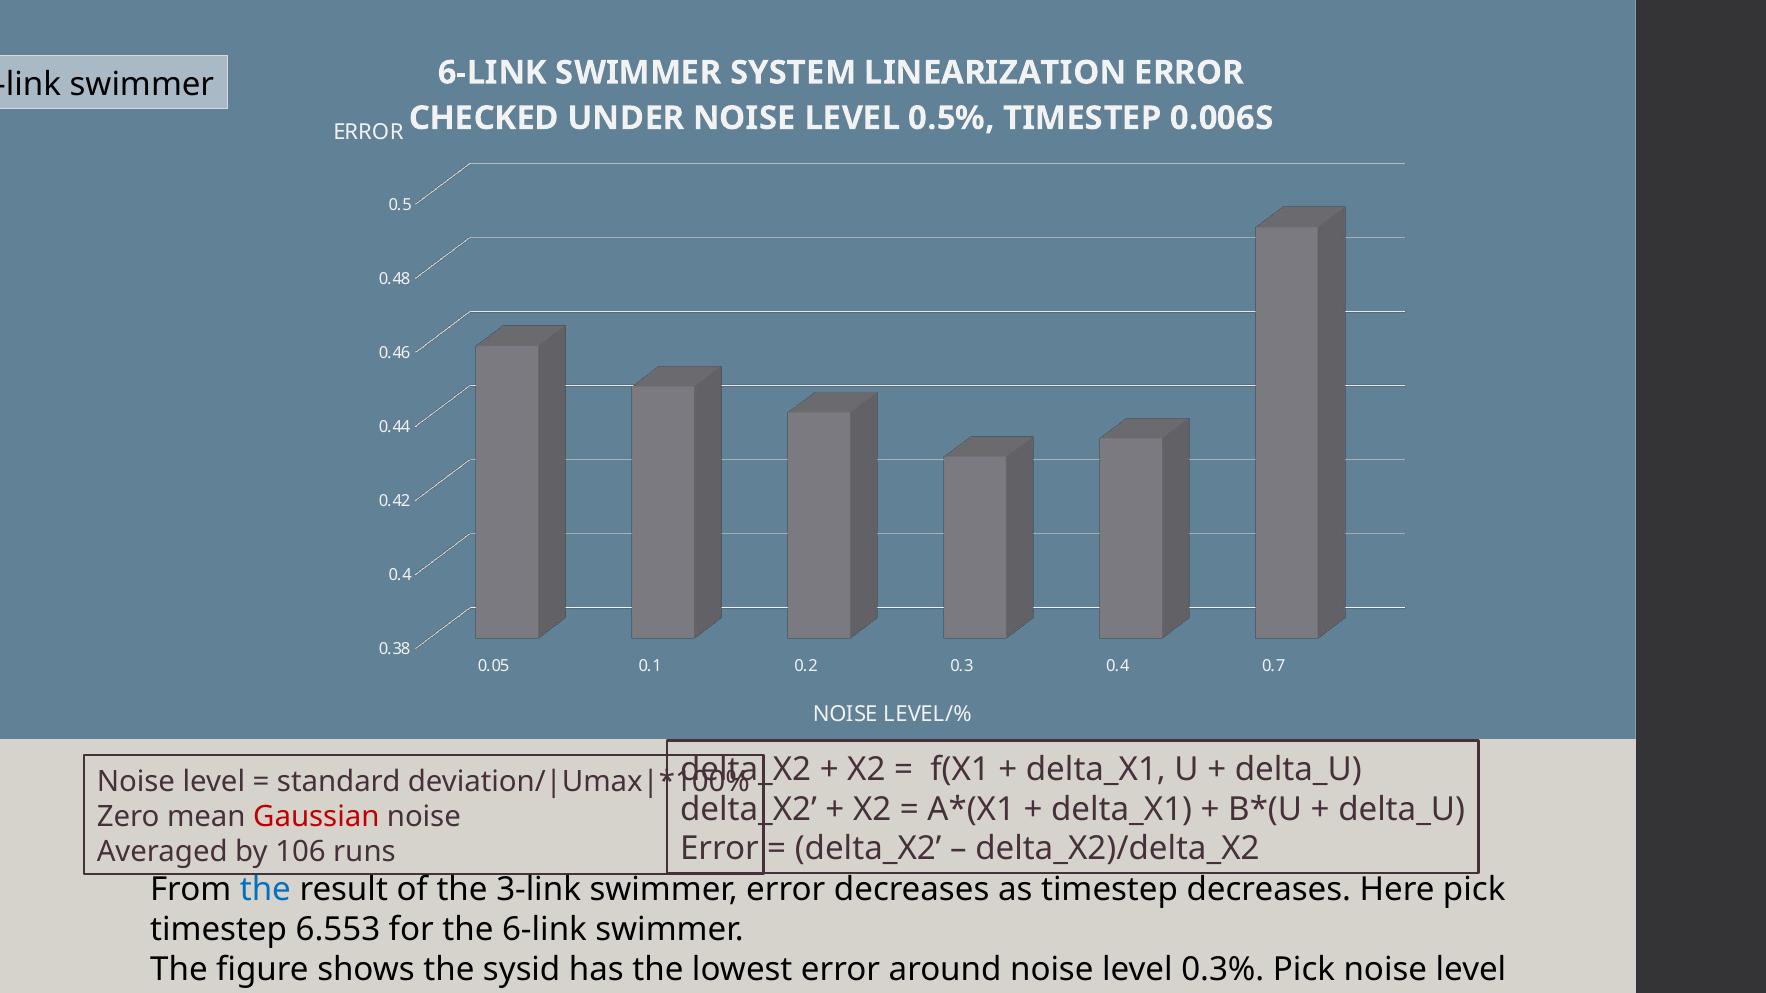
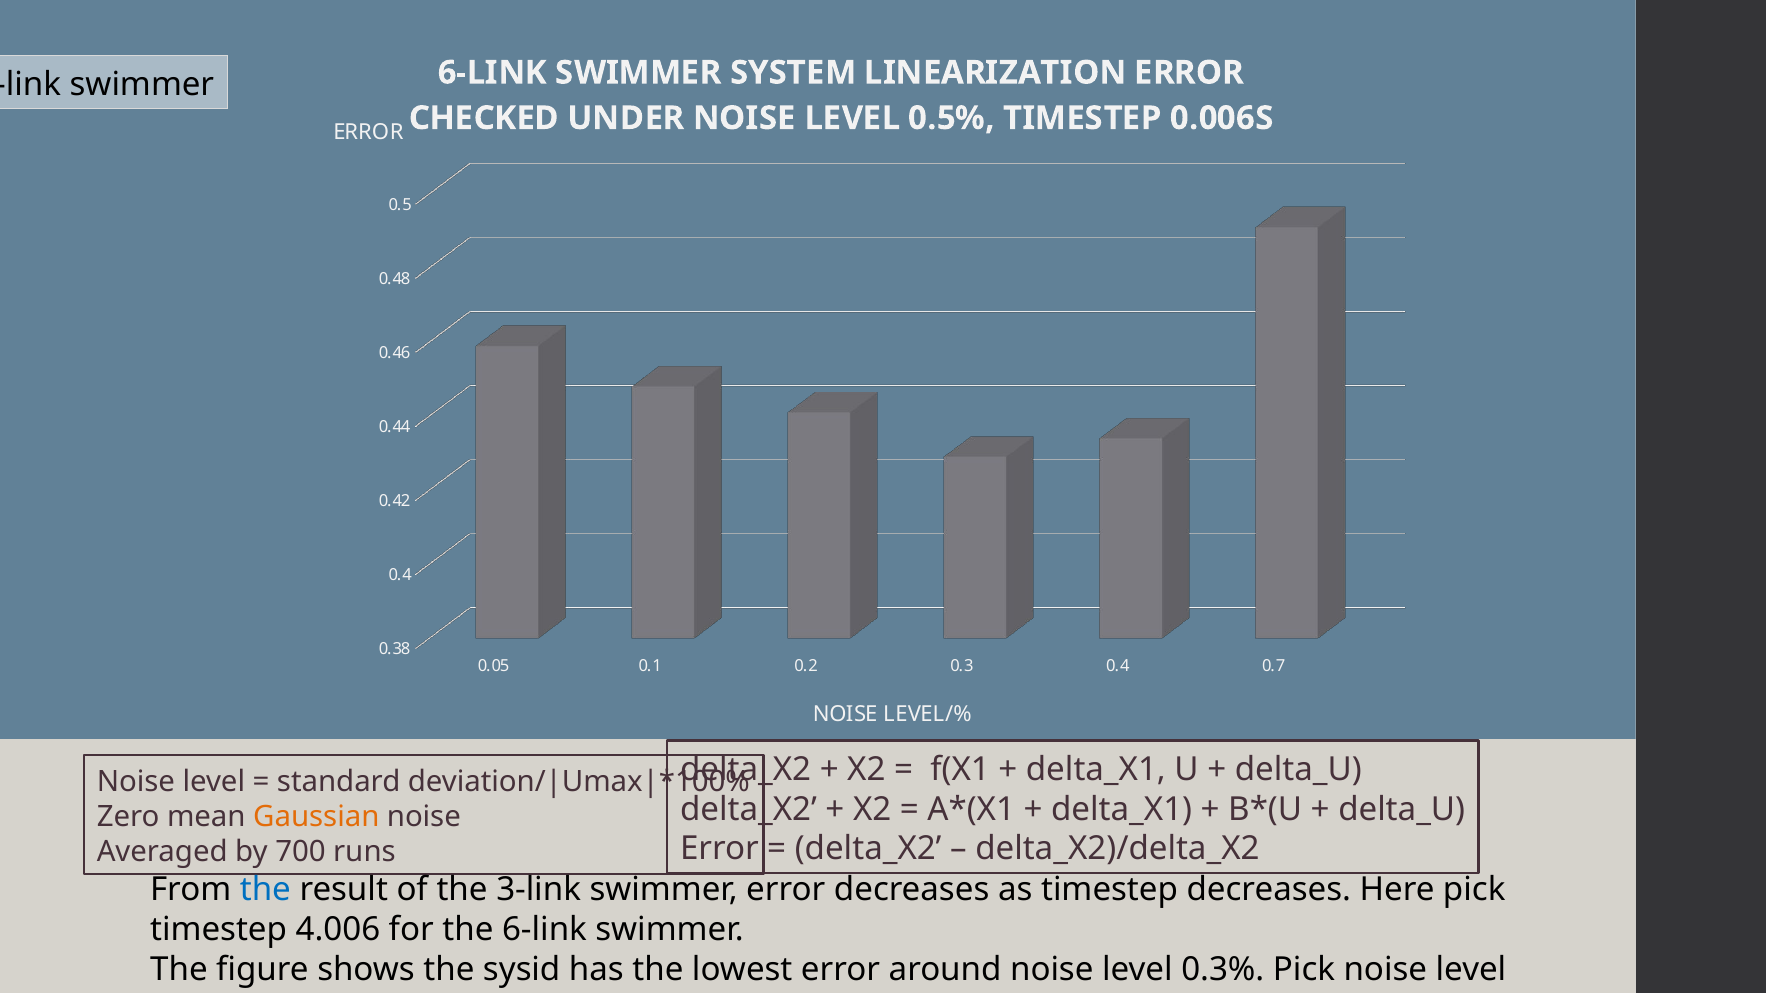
Gaussian colour: red -> orange
106: 106 -> 700
6.553: 6.553 -> 4.006
